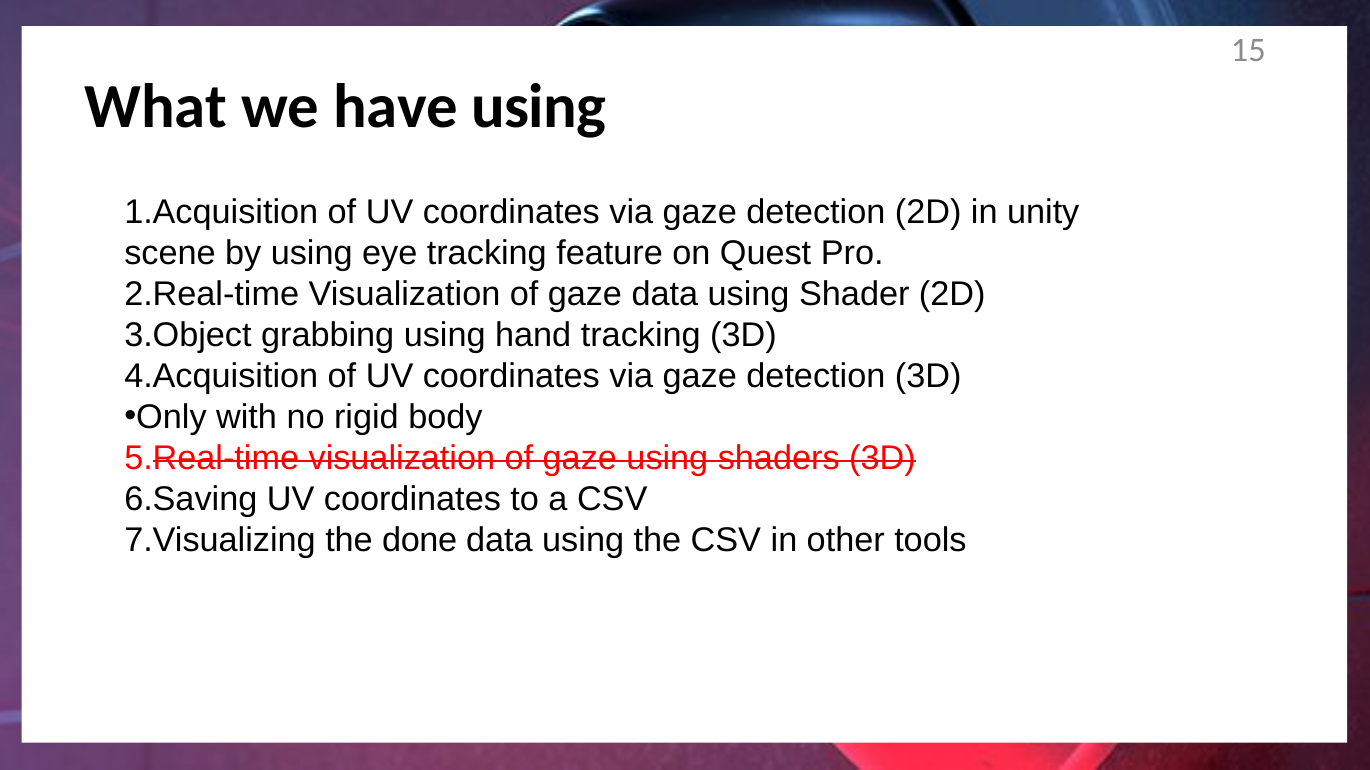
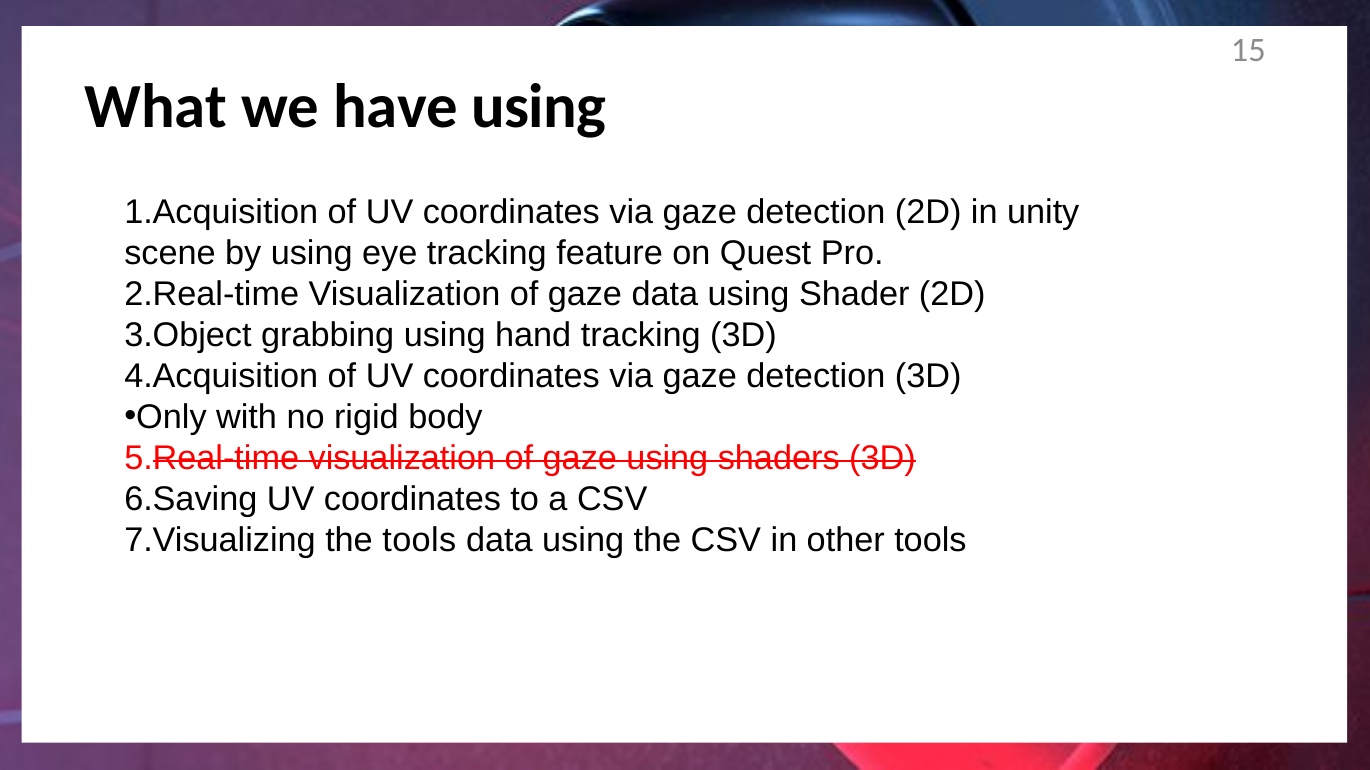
the done: done -> tools
